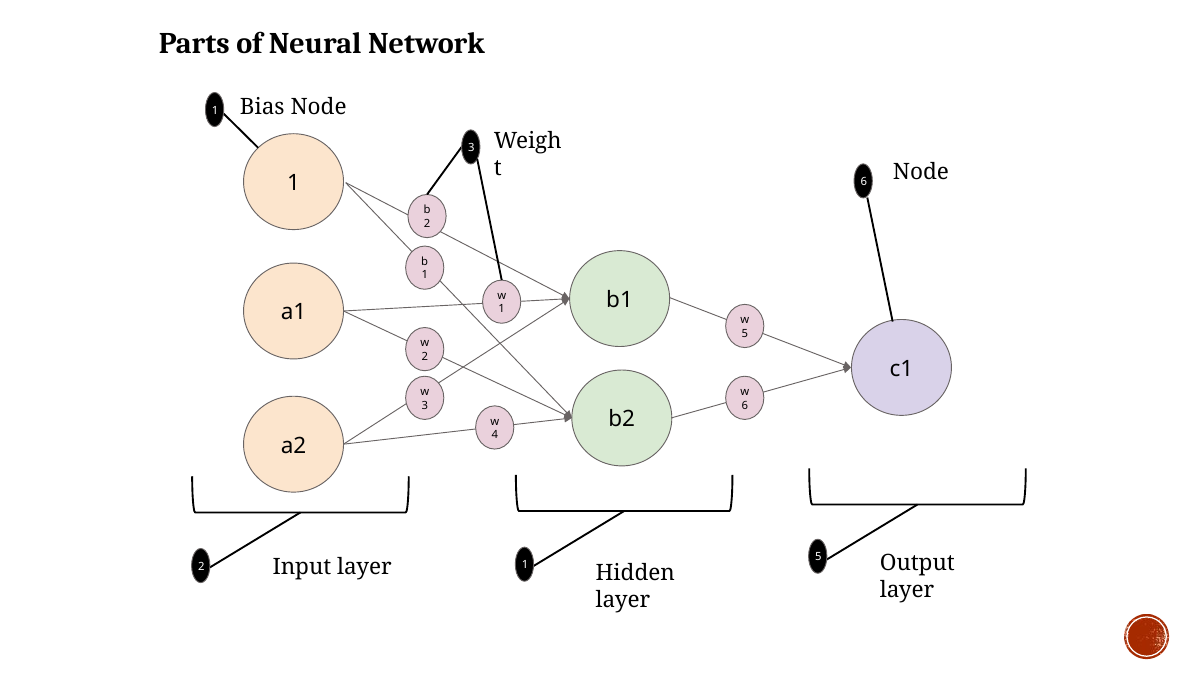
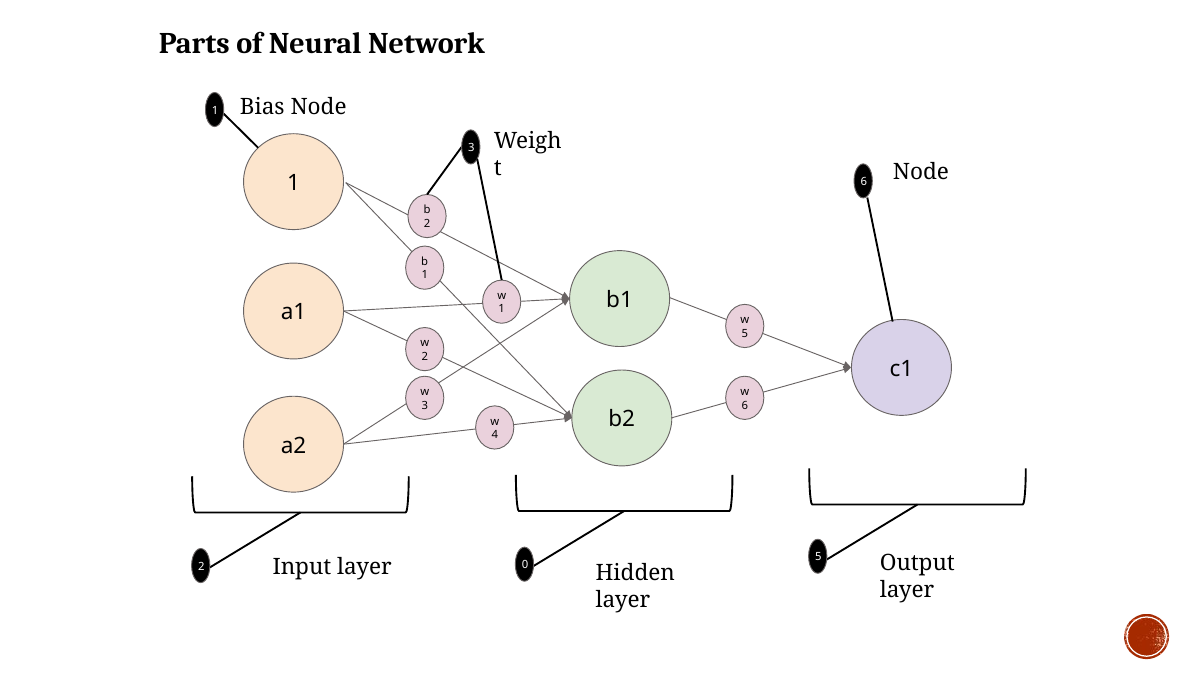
2 1: 1 -> 0
